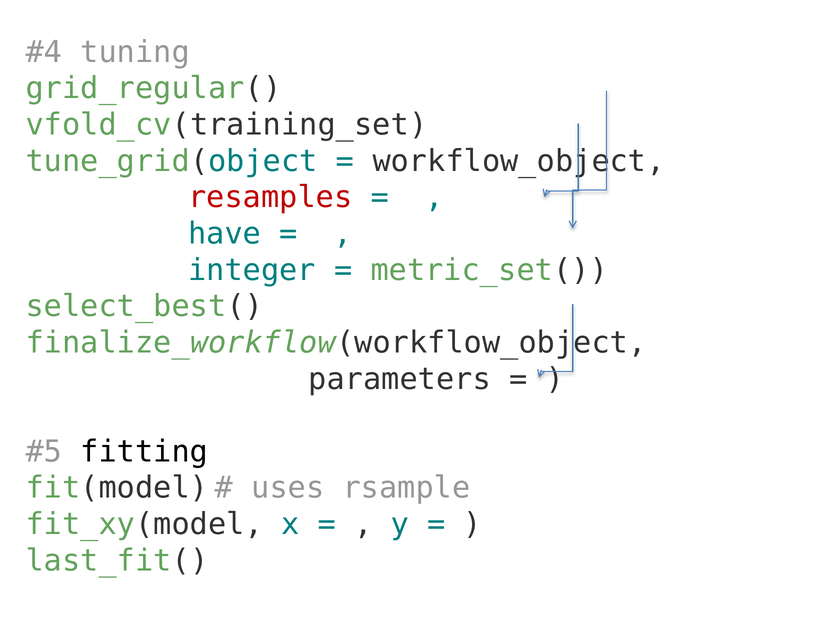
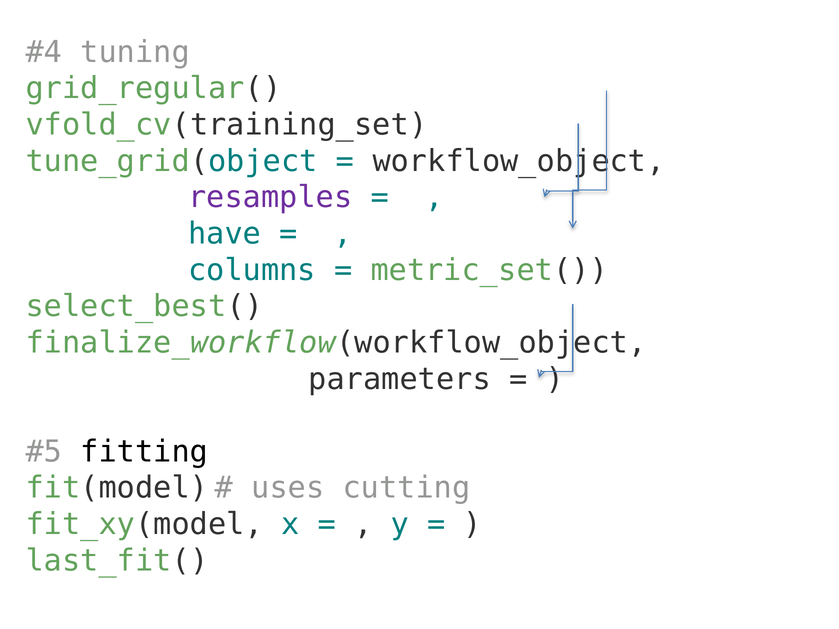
resamples colour: red -> purple
integer: integer -> columns
rsample: rsample -> cutting
